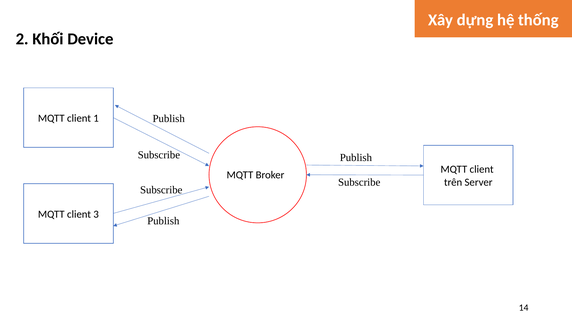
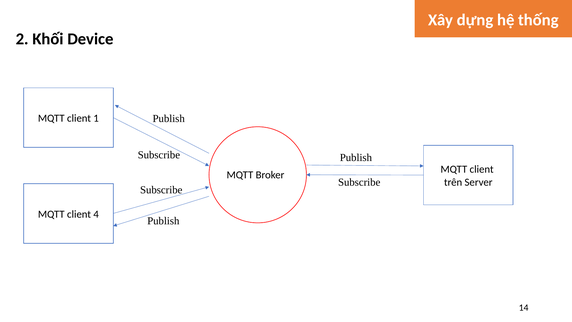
3: 3 -> 4
